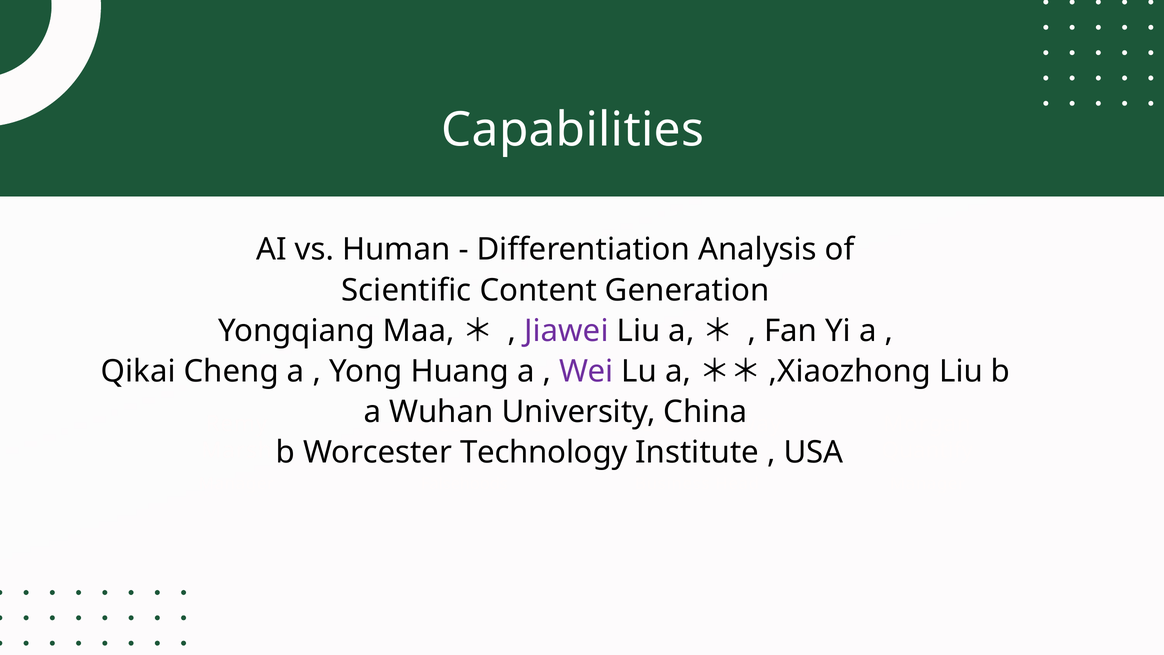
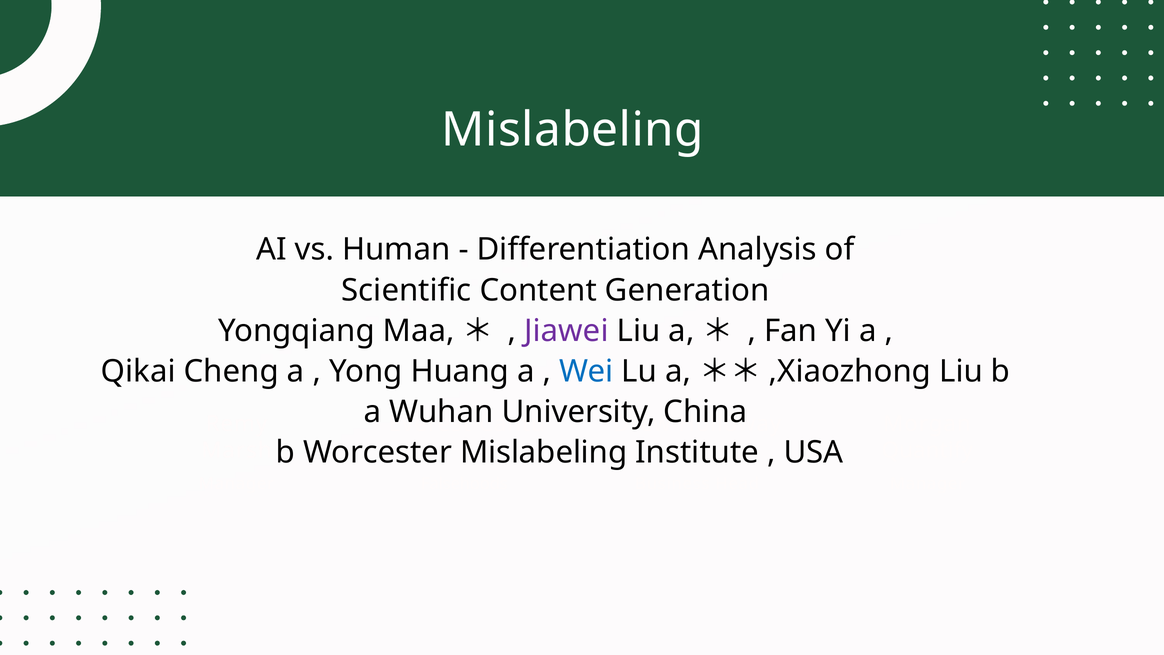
Capabilities at (573, 130): Capabilities -> Mislabeling
Wei colour: purple -> blue
Worcester Technology: Technology -> Mislabeling
